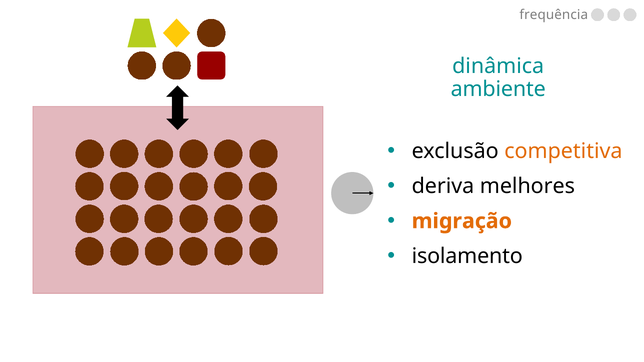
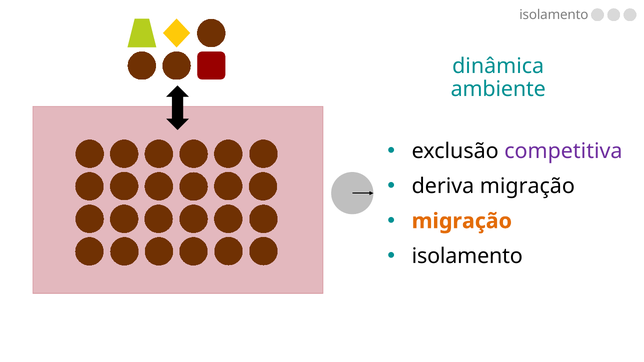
frequência at (554, 15): frequência -> isolamento
competitiva colour: orange -> purple
deriva melhores: melhores -> migração
